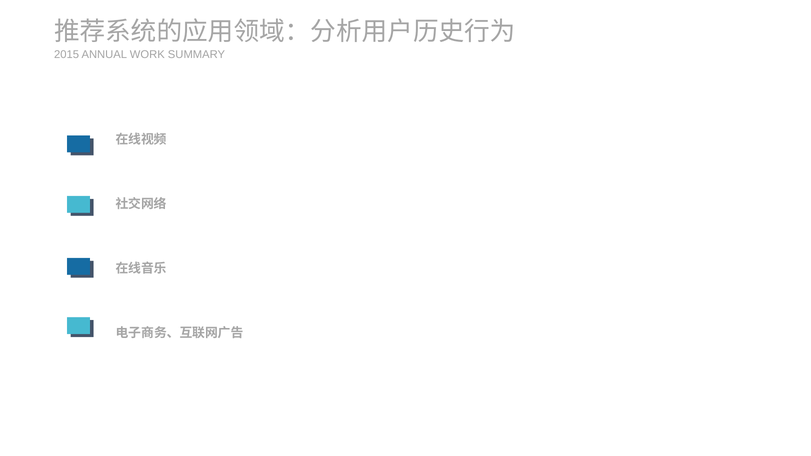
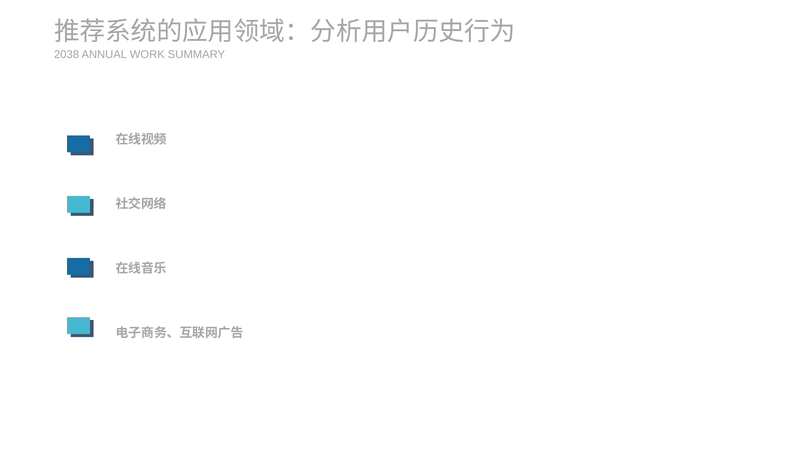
2015: 2015 -> 2038
